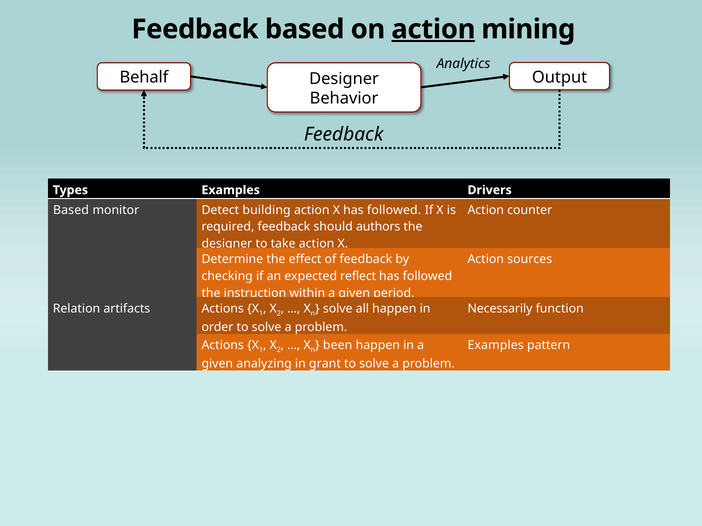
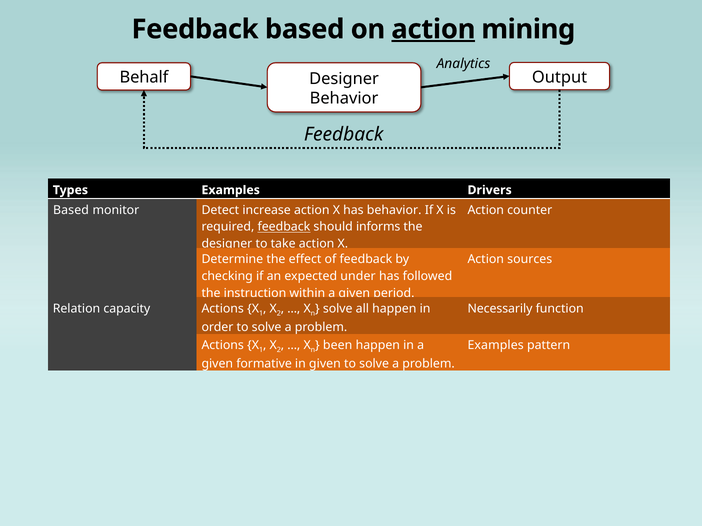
building: building -> increase
X has followed: followed -> behavior
feedback at (284, 227) underline: none -> present
authors: authors -> informs
reflect: reflect -> under
artifacts: artifacts -> capacity
analyzing: analyzing -> formative
in grant: grant -> given
